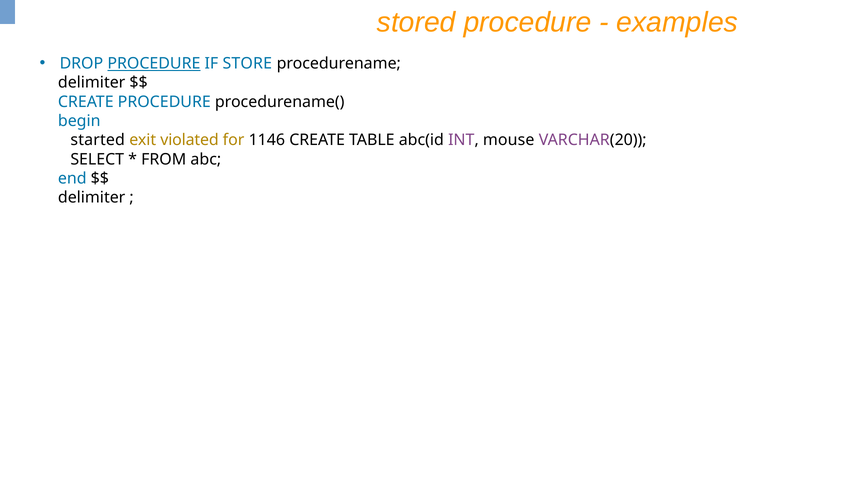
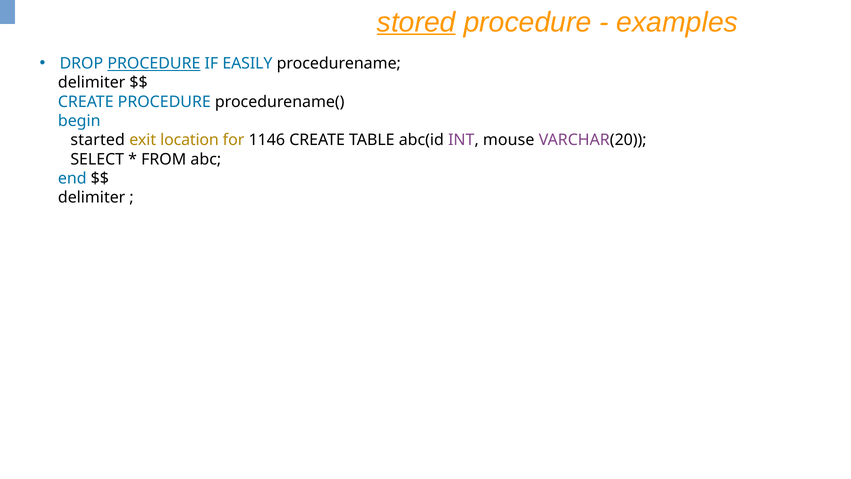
stored underline: none -> present
STORE: STORE -> EASILY
violated: violated -> location
